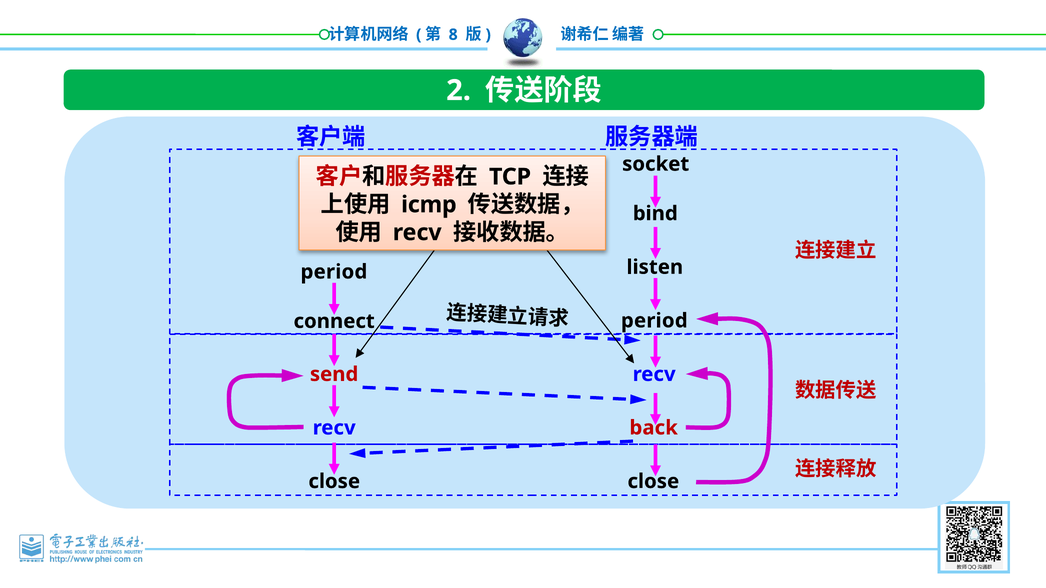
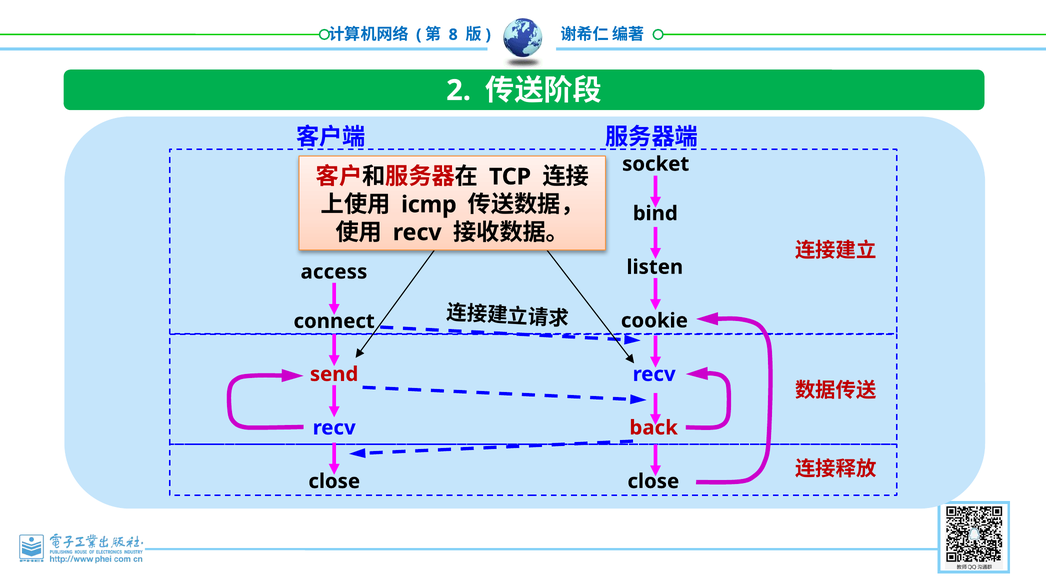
period at (334, 272): period -> access
period at (654, 321): period -> cookie
